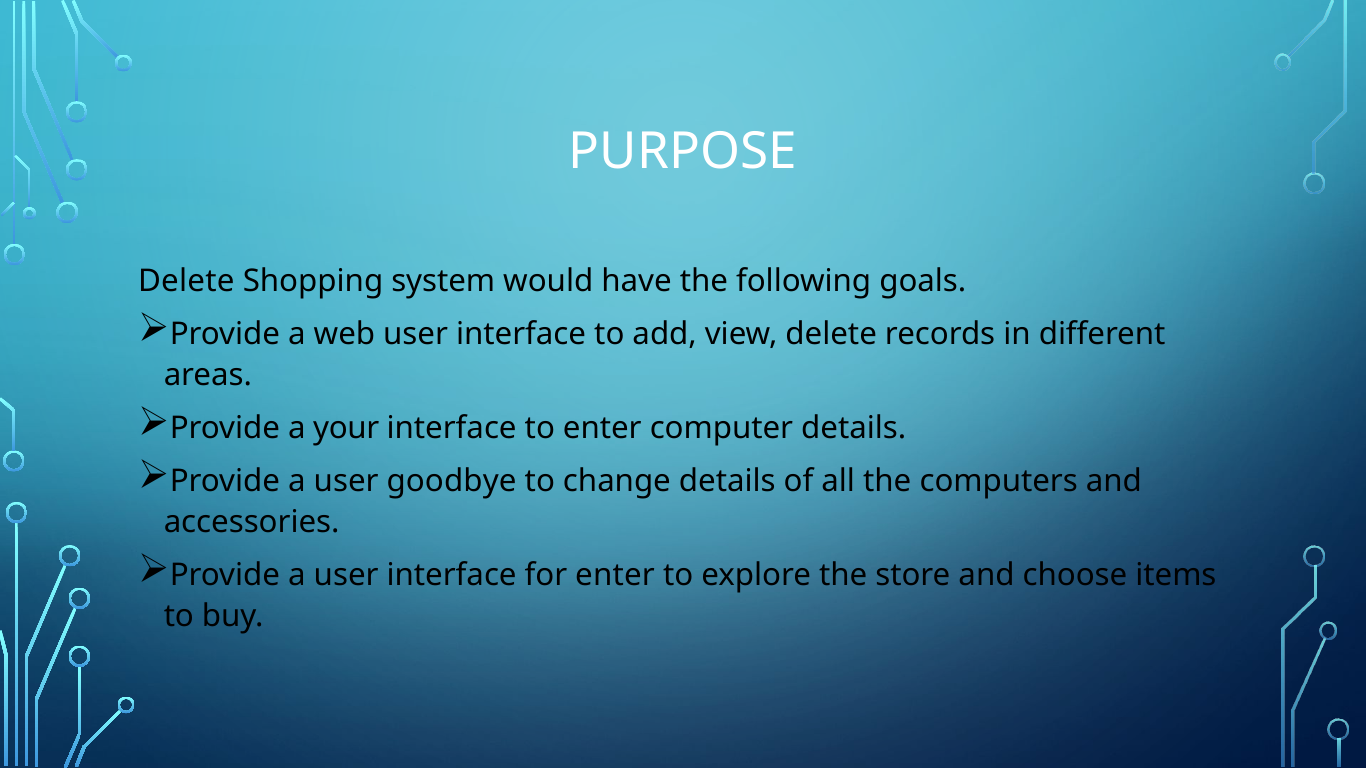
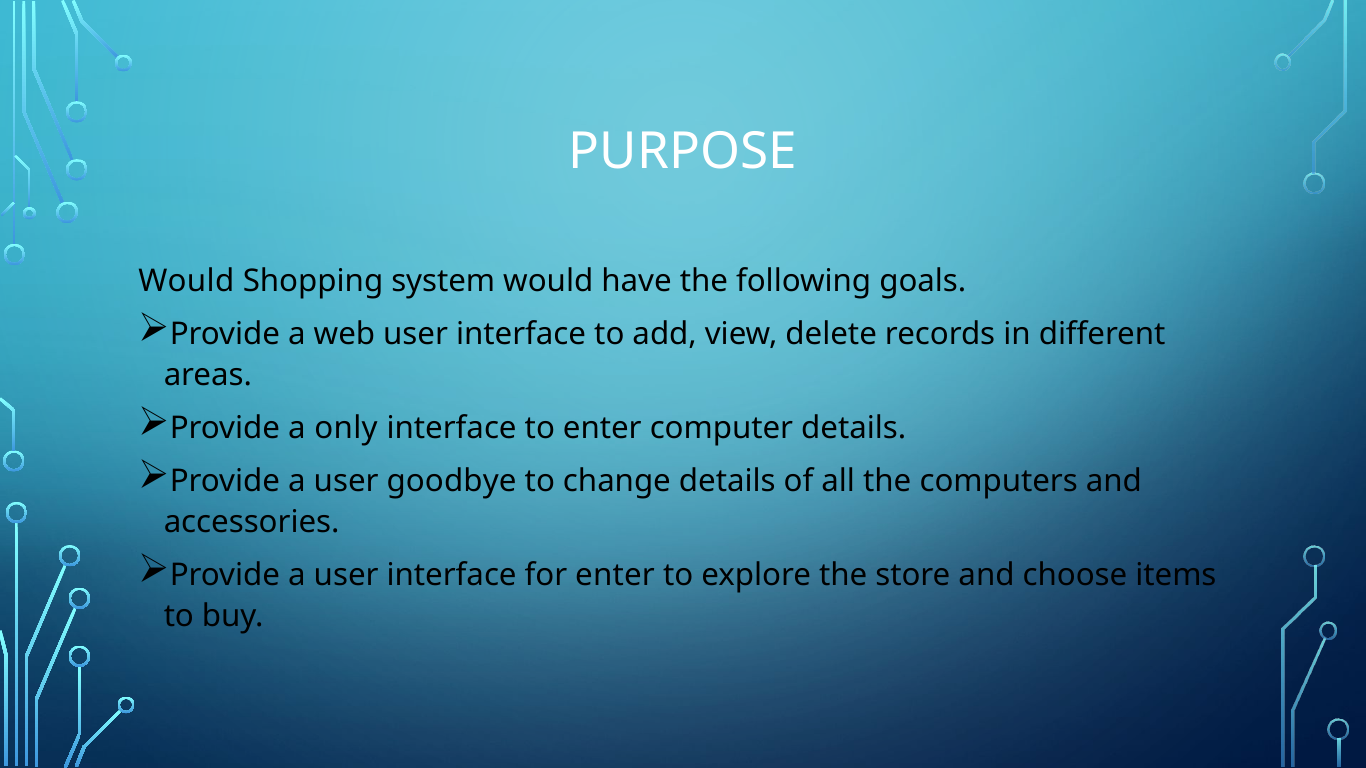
Delete at (186, 281): Delete -> Would
your: your -> only
